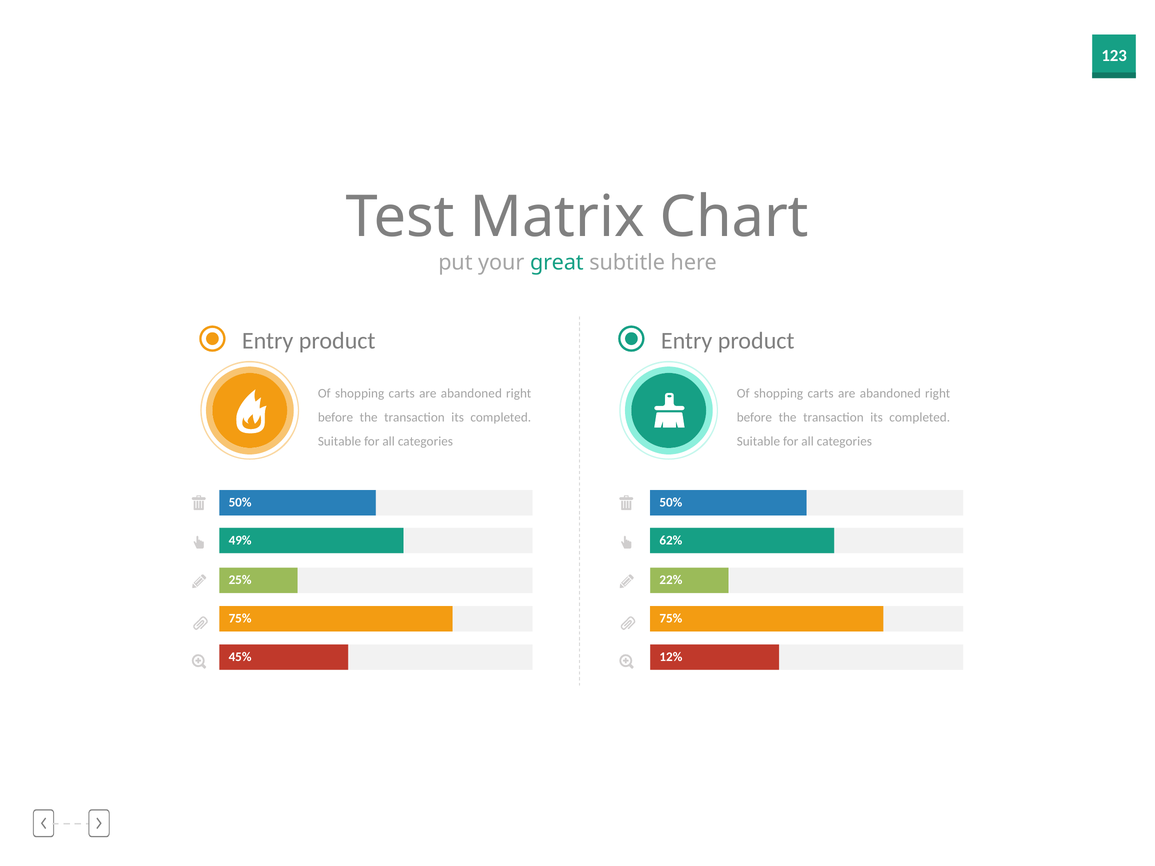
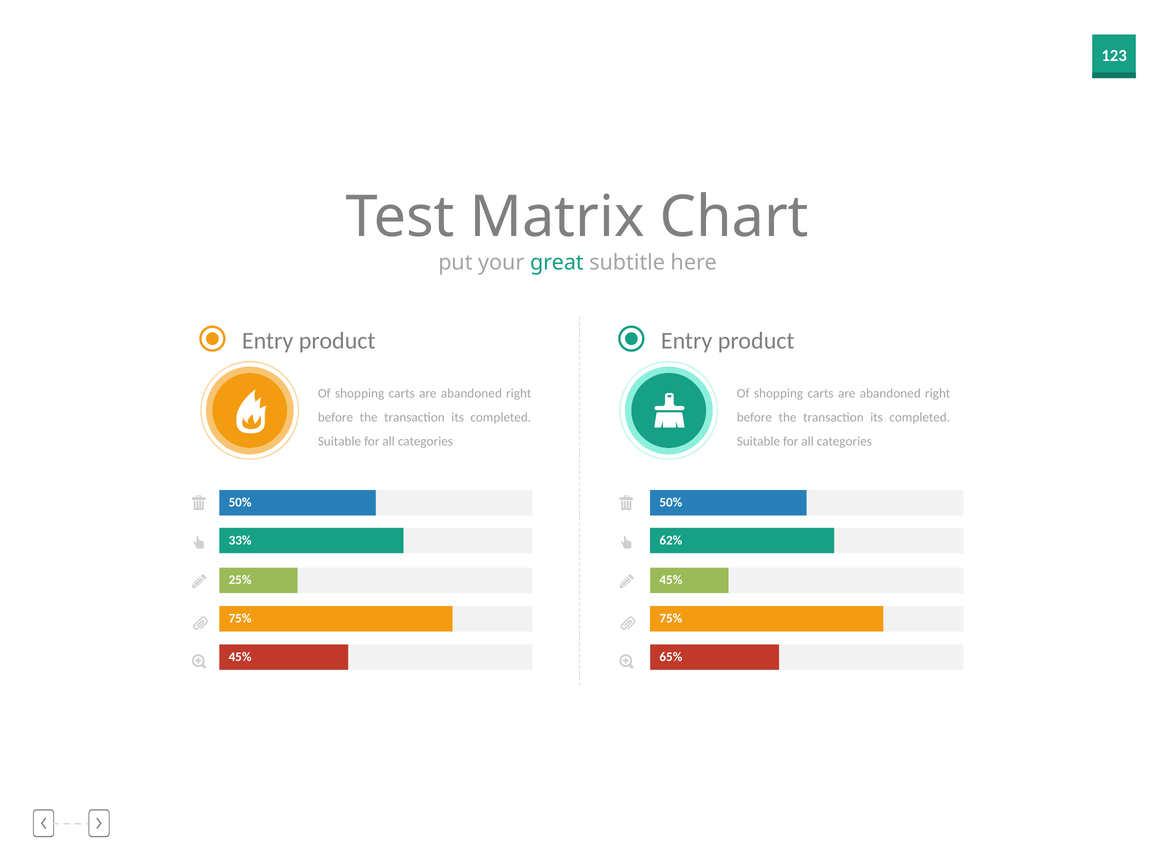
49%: 49% -> 33%
22% at (671, 580): 22% -> 45%
12%: 12% -> 65%
